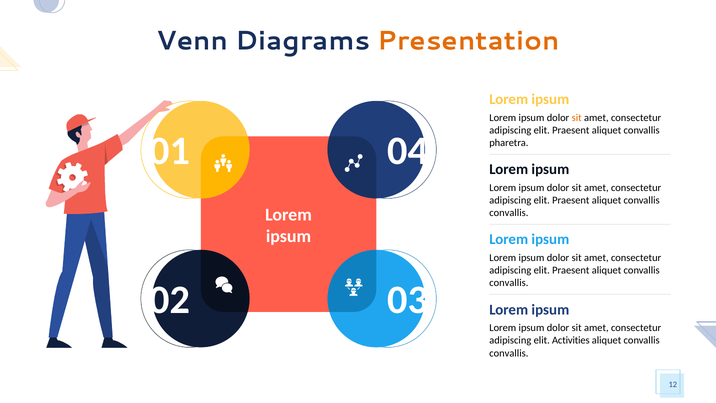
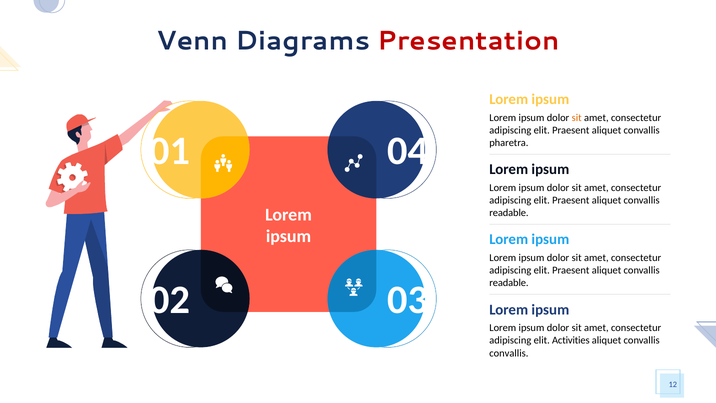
Presentation colour: orange -> red
convallis at (509, 213): convallis -> readable
convallis at (509, 283): convallis -> readable
